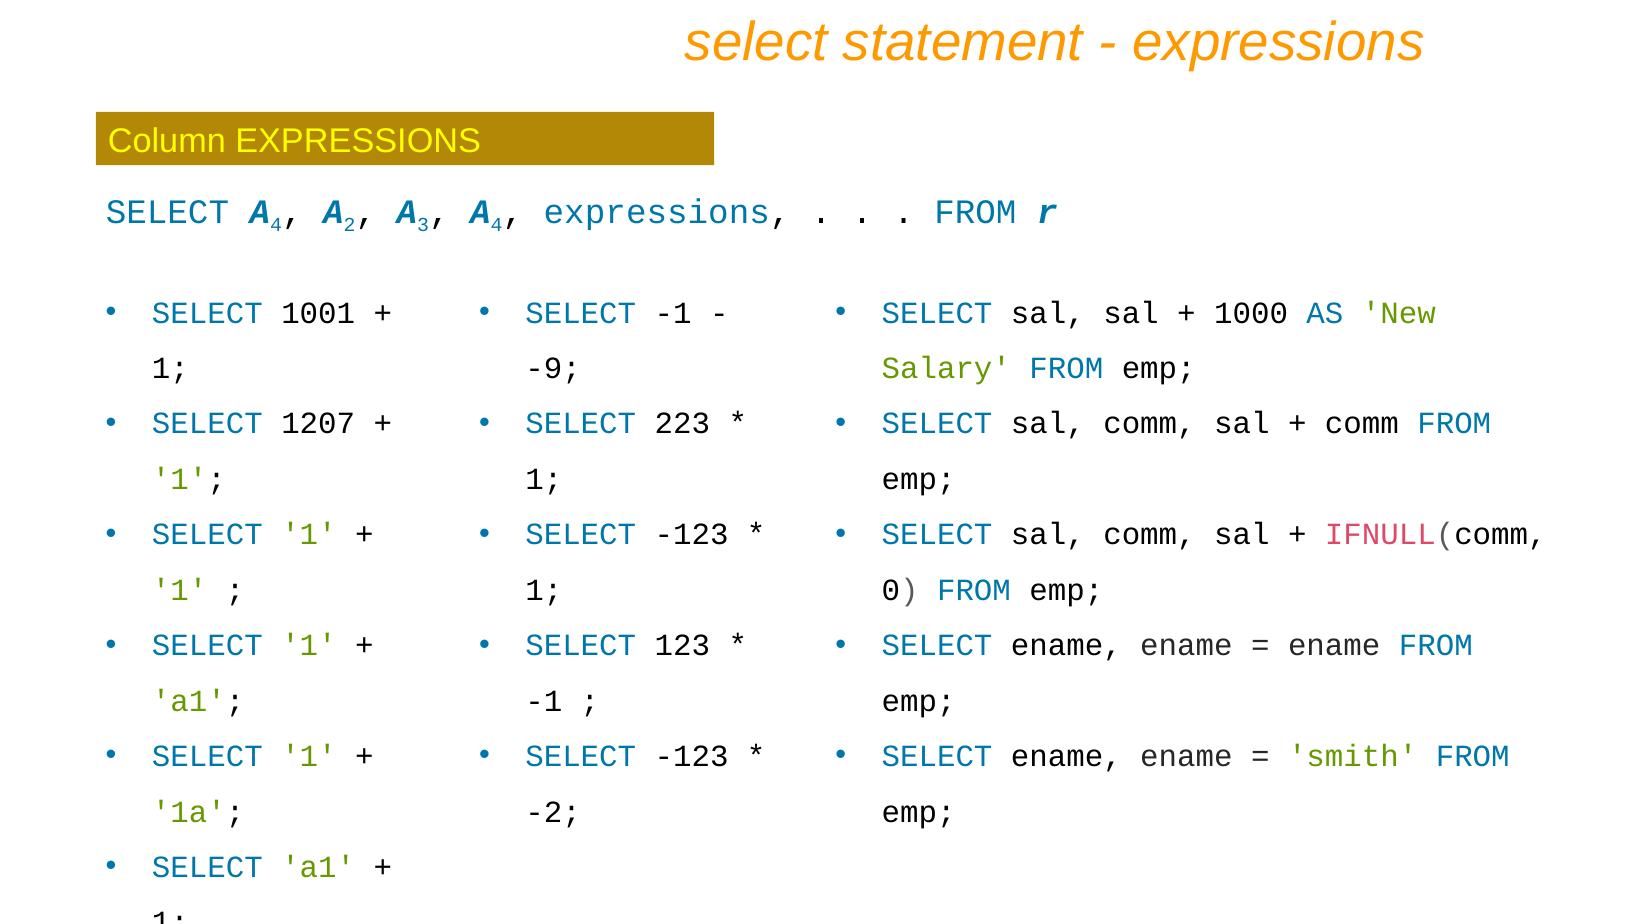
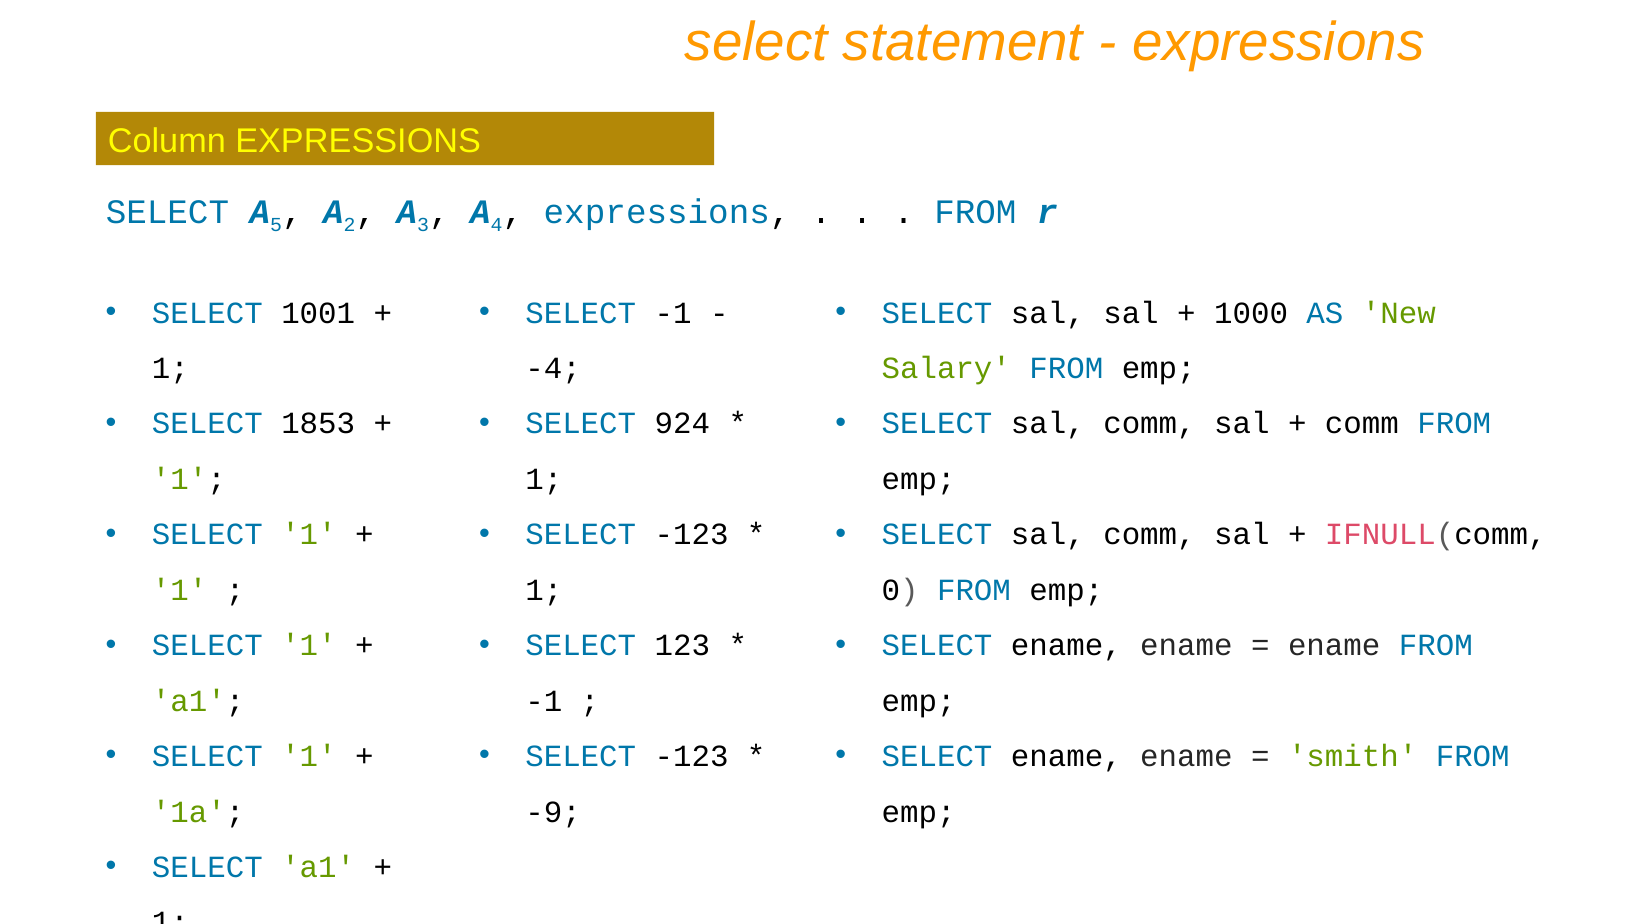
4 at (276, 225): 4 -> 5
-9: -9 -> -4
1207: 1207 -> 1853
223: 223 -> 924
-2: -2 -> -9
